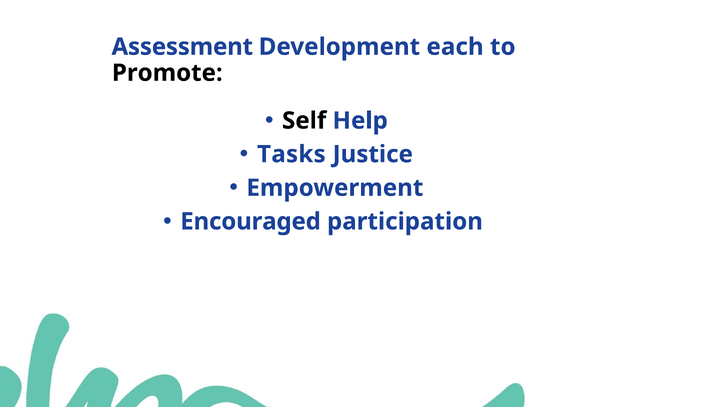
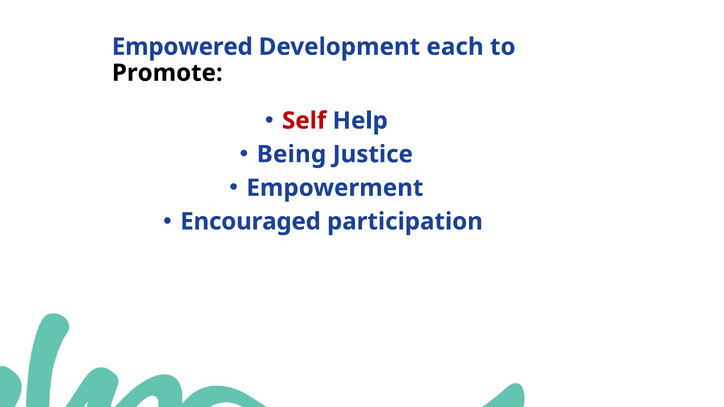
Assessment: Assessment -> Empowered
Self colour: black -> red
Tasks: Tasks -> Being
